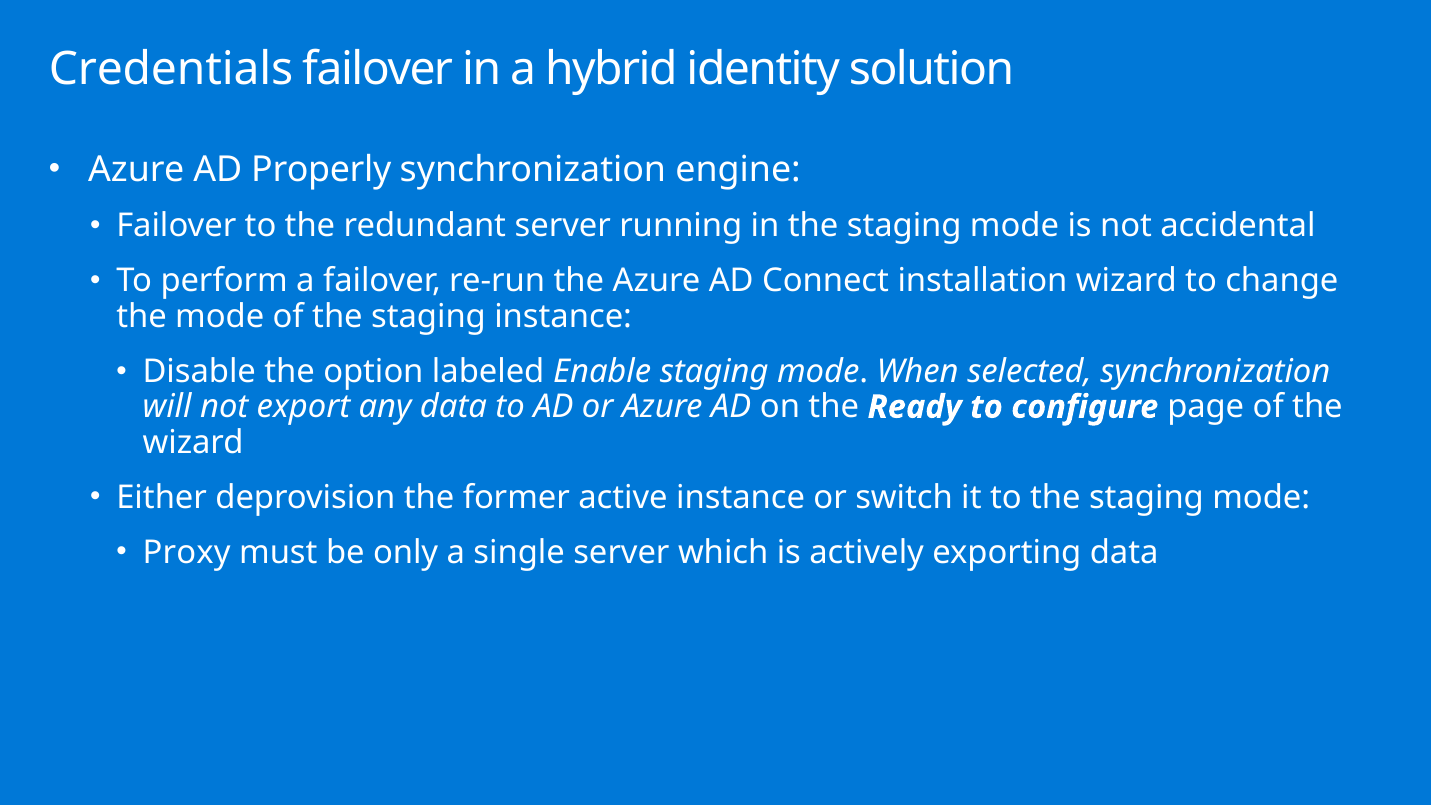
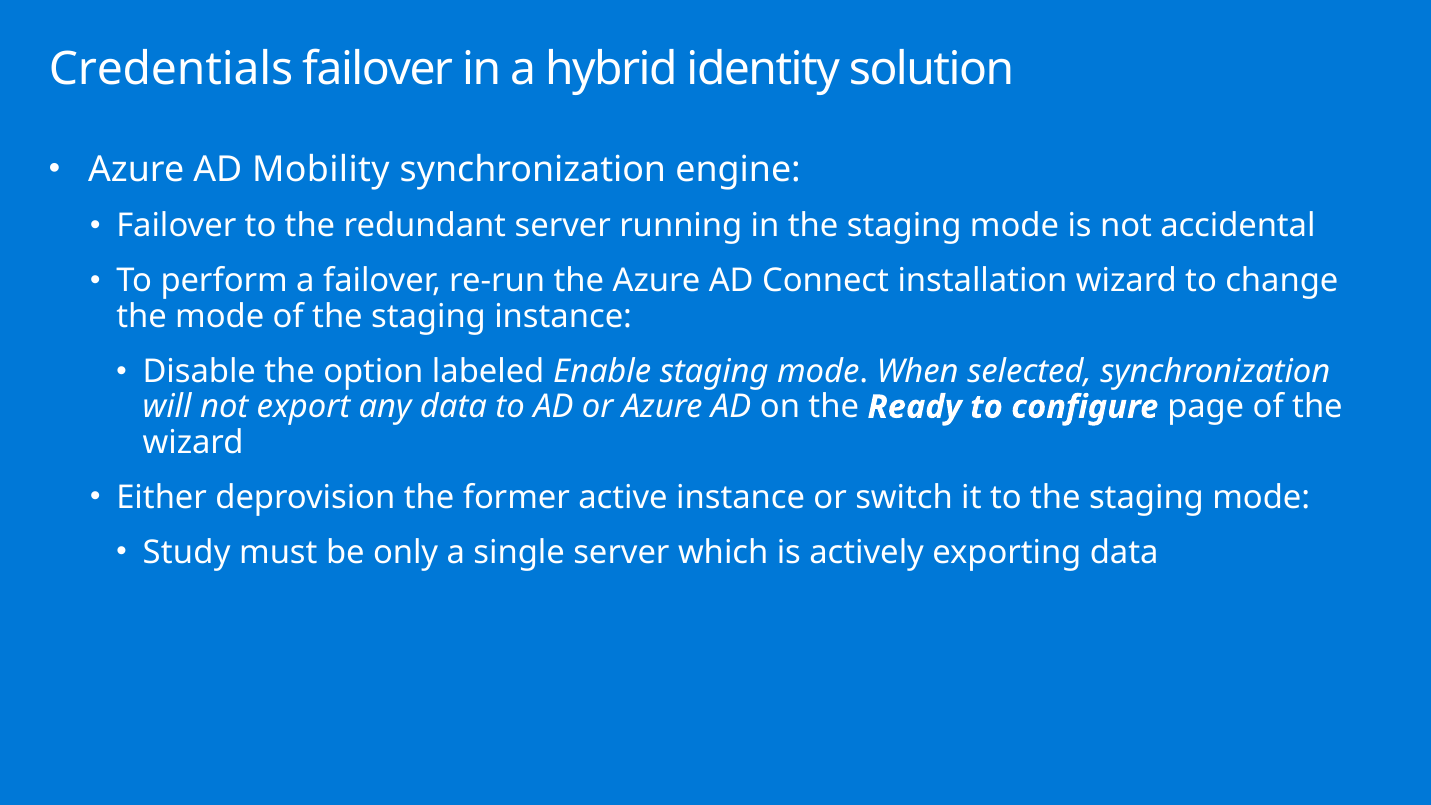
Properly: Properly -> Mobility
Proxy: Proxy -> Study
